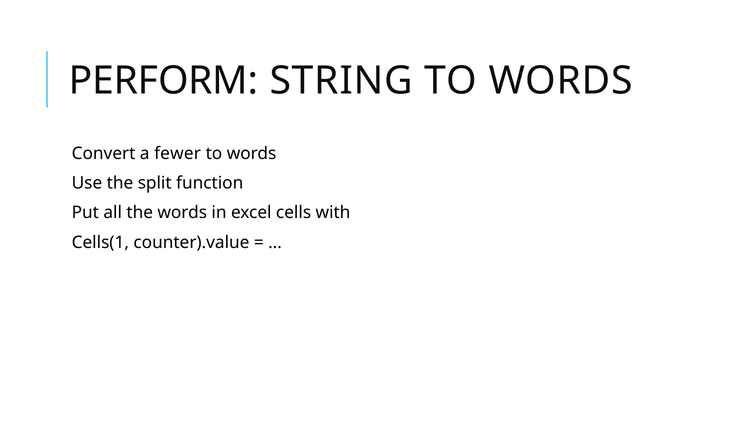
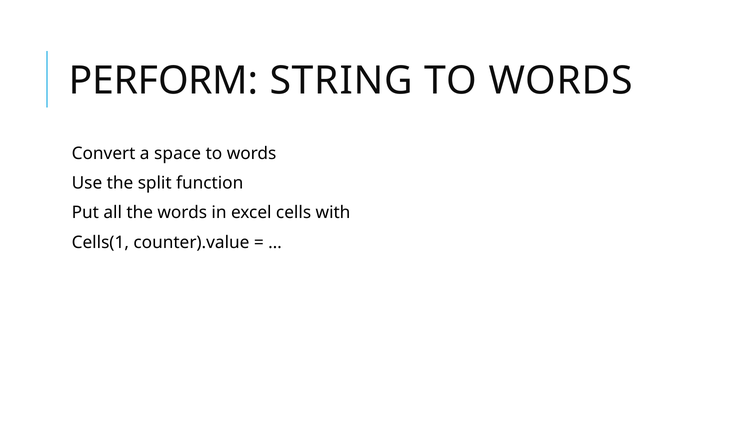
fewer: fewer -> space
